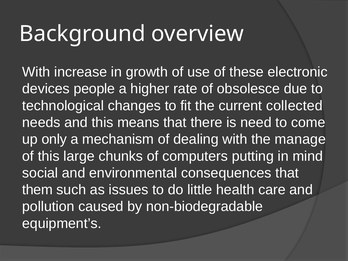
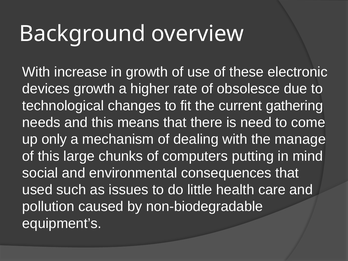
devices people: people -> growth
collected: collected -> gathering
them: them -> used
